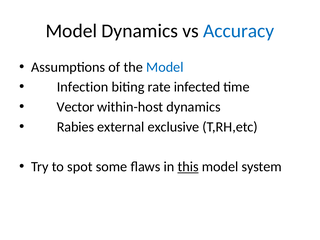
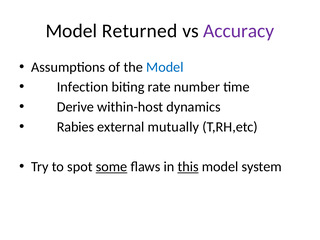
Model Dynamics: Dynamics -> Returned
Accuracy colour: blue -> purple
infected: infected -> number
Vector: Vector -> Derive
exclusive: exclusive -> mutually
some underline: none -> present
